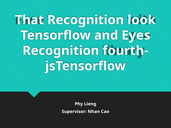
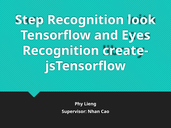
That: That -> Step
fourth-: fourth- -> create-
